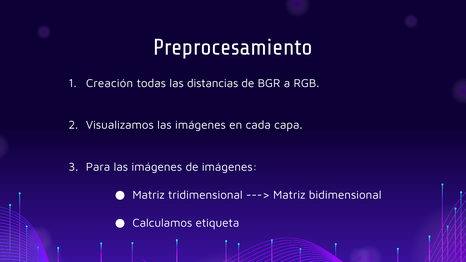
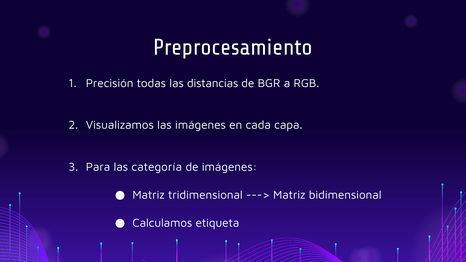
Creación: Creación -> Precisión
Para las imágenes: imágenes -> categoría
